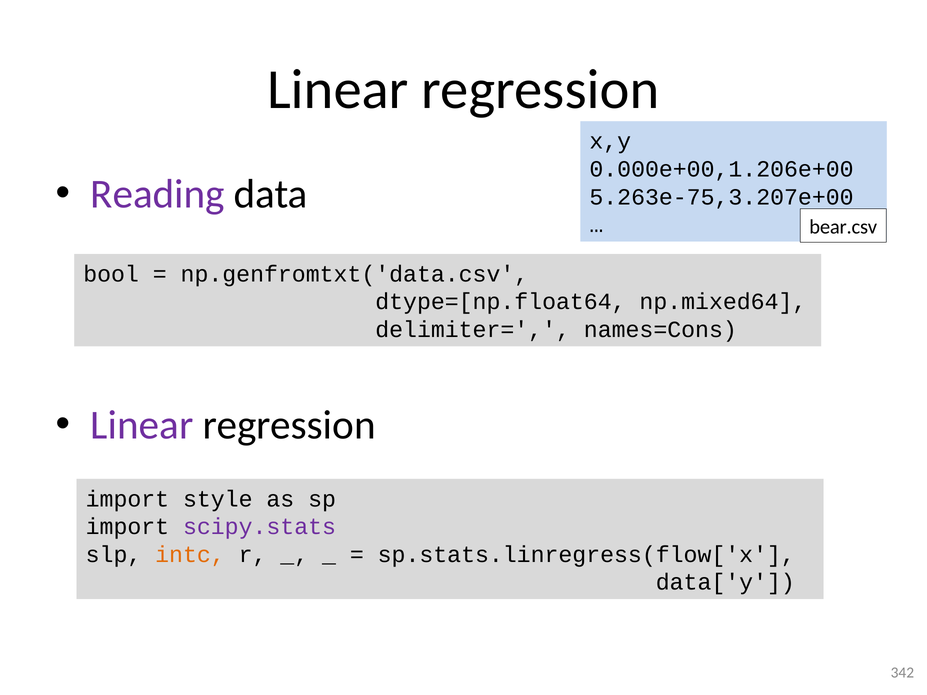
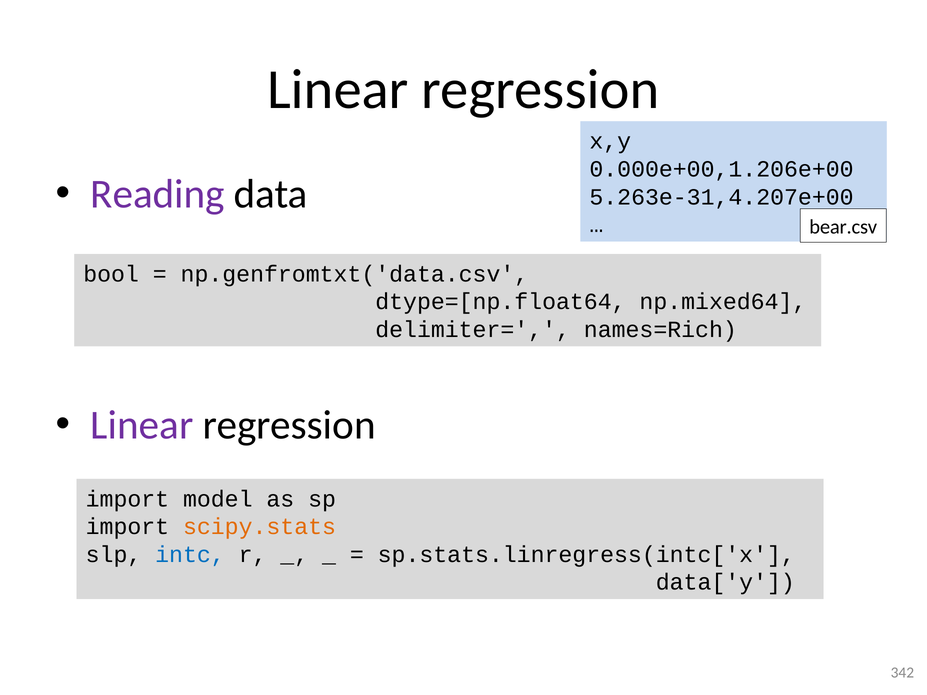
5.263e-75,3.207e+00: 5.263e-75,3.207e+00 -> 5.263e-31,4.207e+00
names=Cons: names=Cons -> names=Rich
style: style -> model
scipy.stats colour: purple -> orange
intc colour: orange -> blue
sp.stats.linregress(flow['x: sp.stats.linregress(flow['x -> sp.stats.linregress(intc['x
